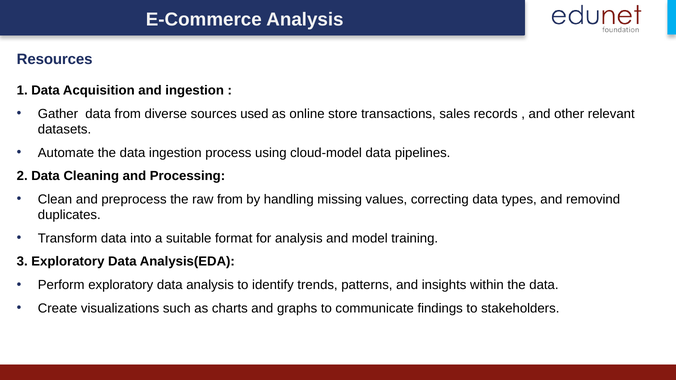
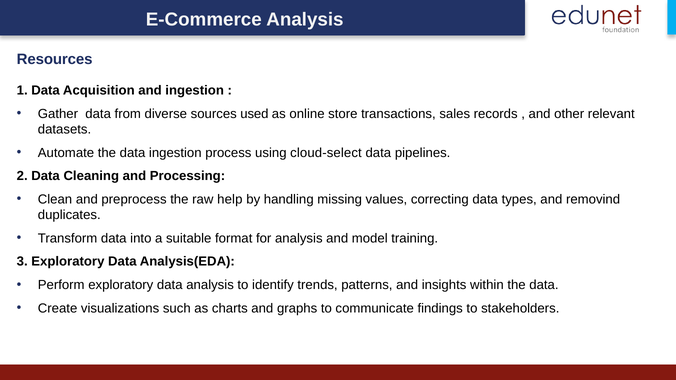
cloud-model: cloud-model -> cloud-select
raw from: from -> help
